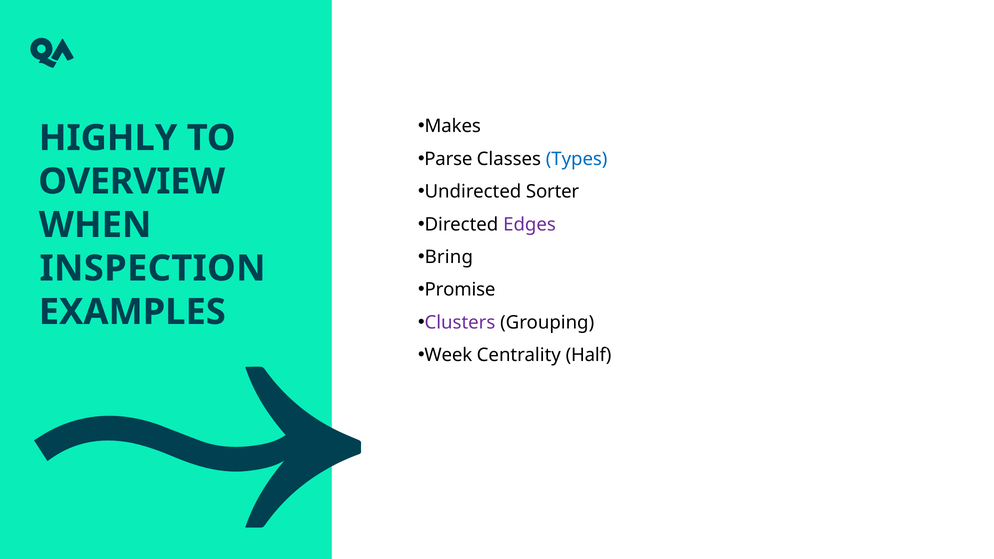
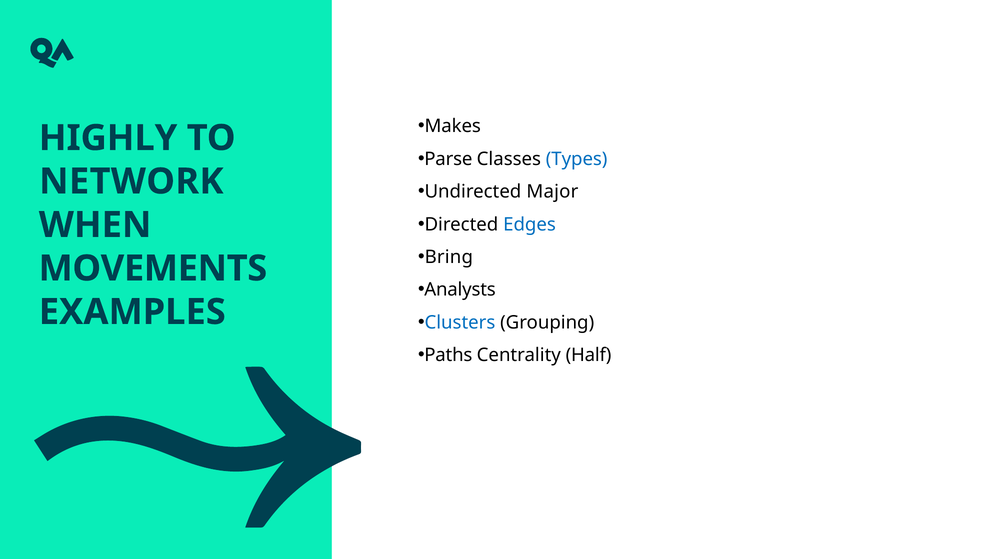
OVERVIEW: OVERVIEW -> NETWORK
Sorter: Sorter -> Major
Edges colour: purple -> blue
INSPECTION: INSPECTION -> MOVEMENTS
Promise: Promise -> Analysts
Clusters colour: purple -> blue
Week: Week -> Paths
